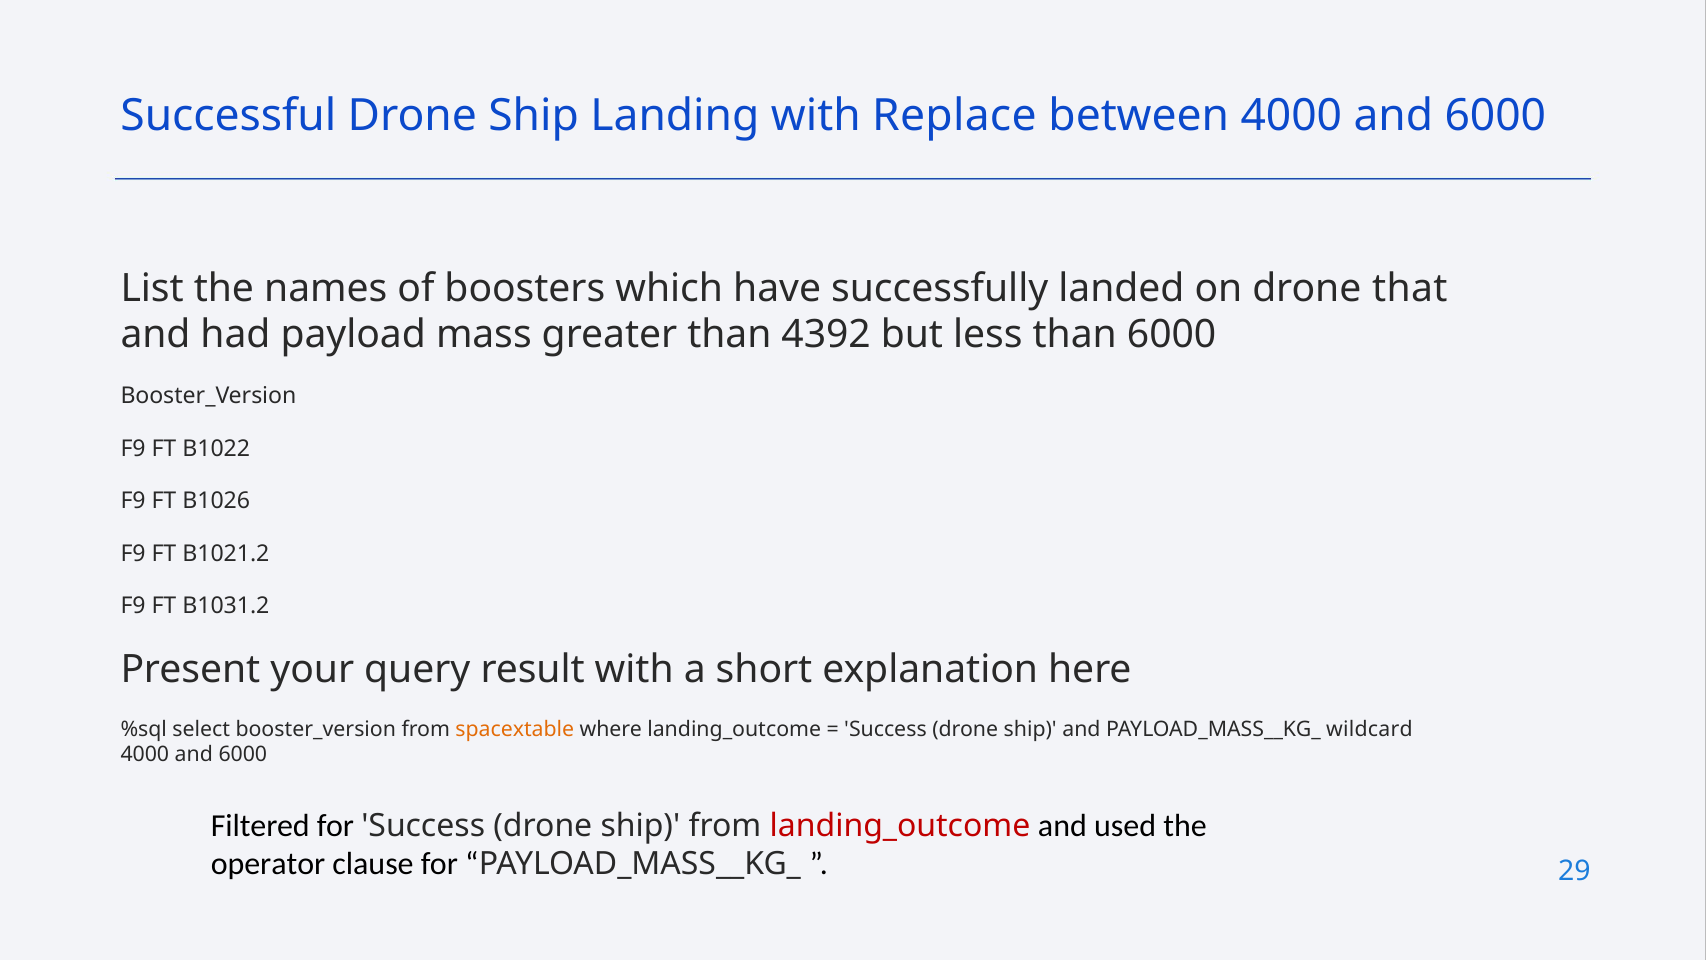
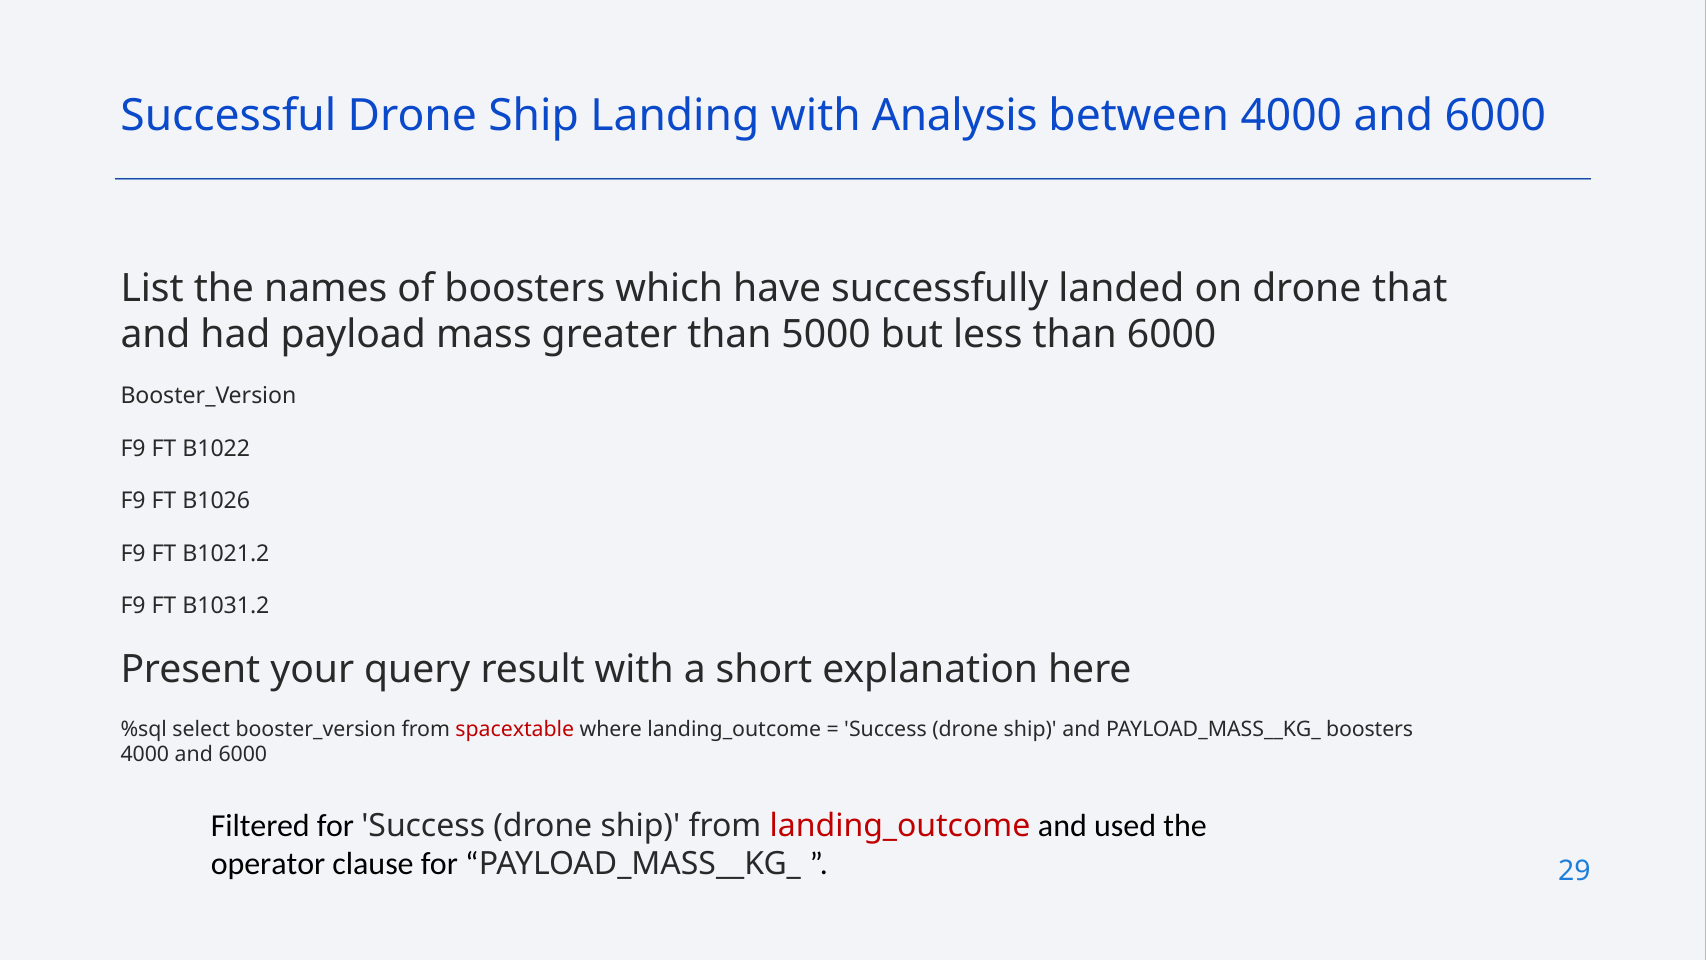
Replace: Replace -> Analysis
4392: 4392 -> 5000
spacextable colour: orange -> red
PAYLOAD_MASS__KG_ wildcard: wildcard -> boosters
